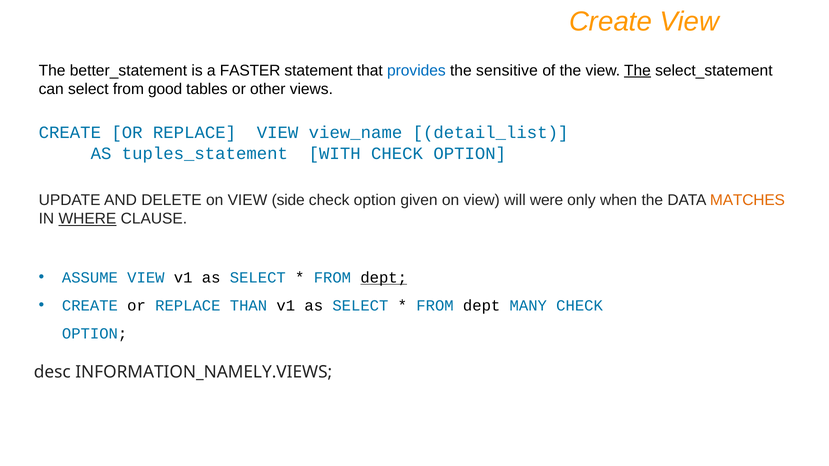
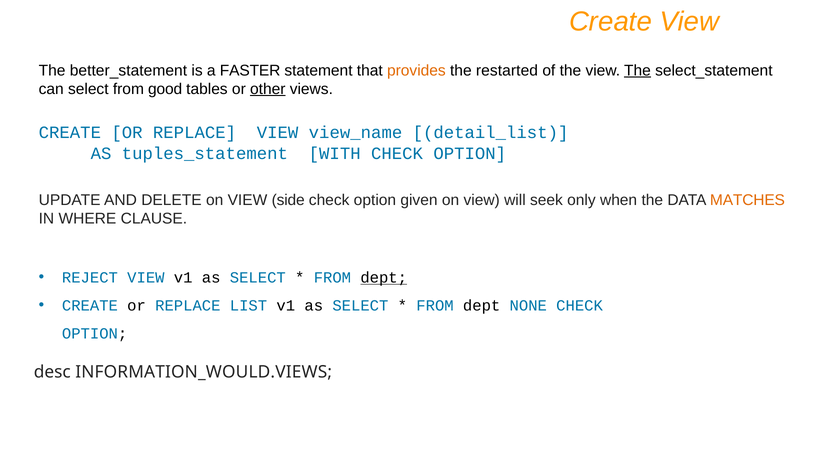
provides colour: blue -> orange
sensitive: sensitive -> restarted
other underline: none -> present
were: were -> seek
WHERE underline: present -> none
ASSUME: ASSUME -> REJECT
THAN: THAN -> LIST
MANY: MANY -> NONE
INFORMATION_NAMELY.VIEWS: INFORMATION_NAMELY.VIEWS -> INFORMATION_WOULD.VIEWS
